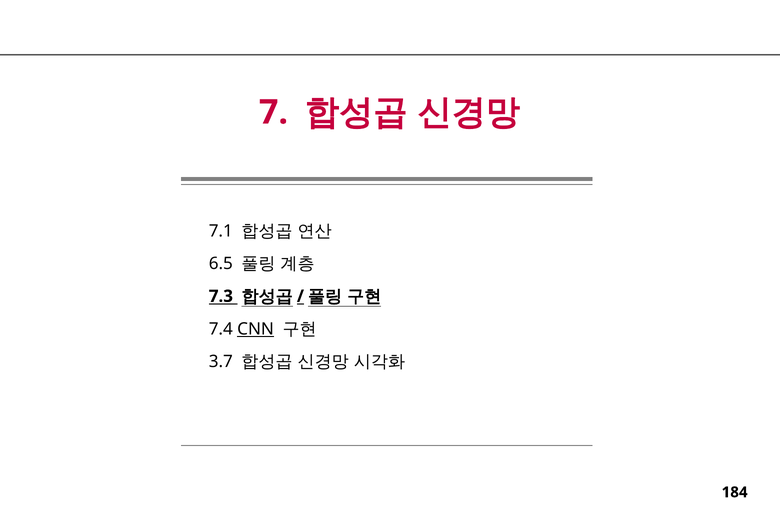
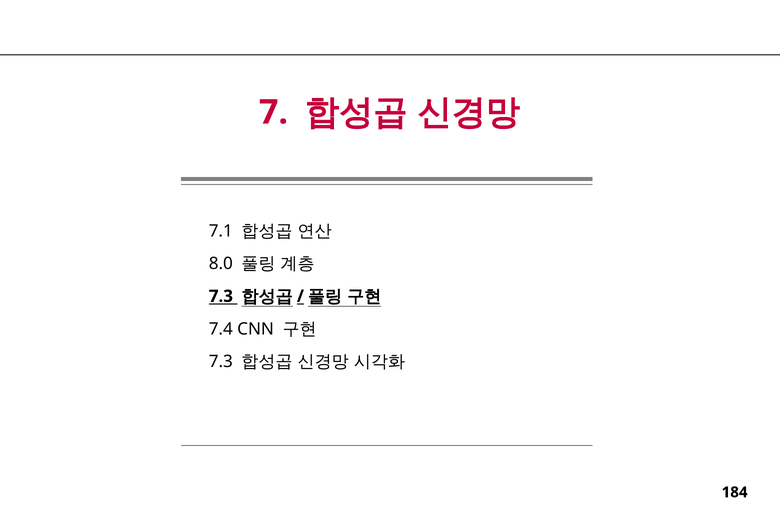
6.5: 6.5 -> 8.0
CNN underline: present -> none
3.7 at (221, 361): 3.7 -> 7.3
